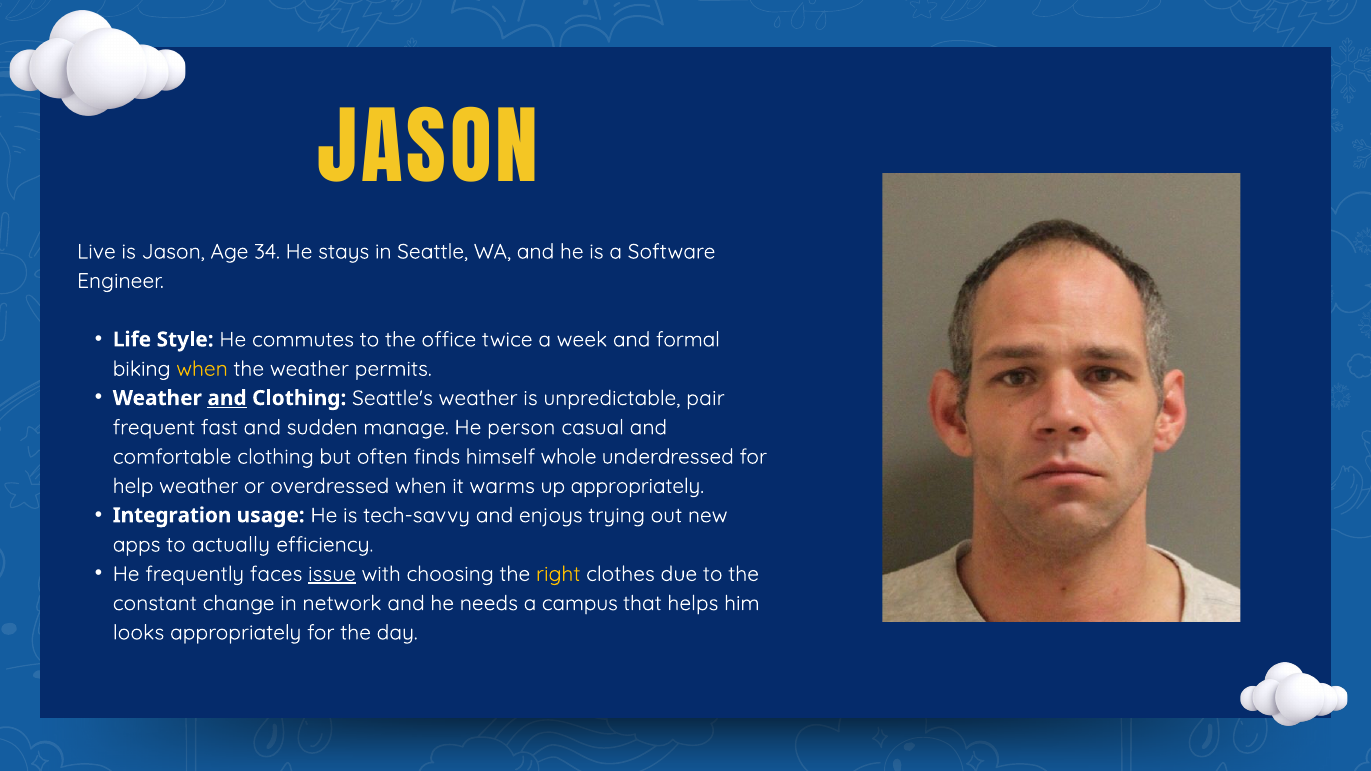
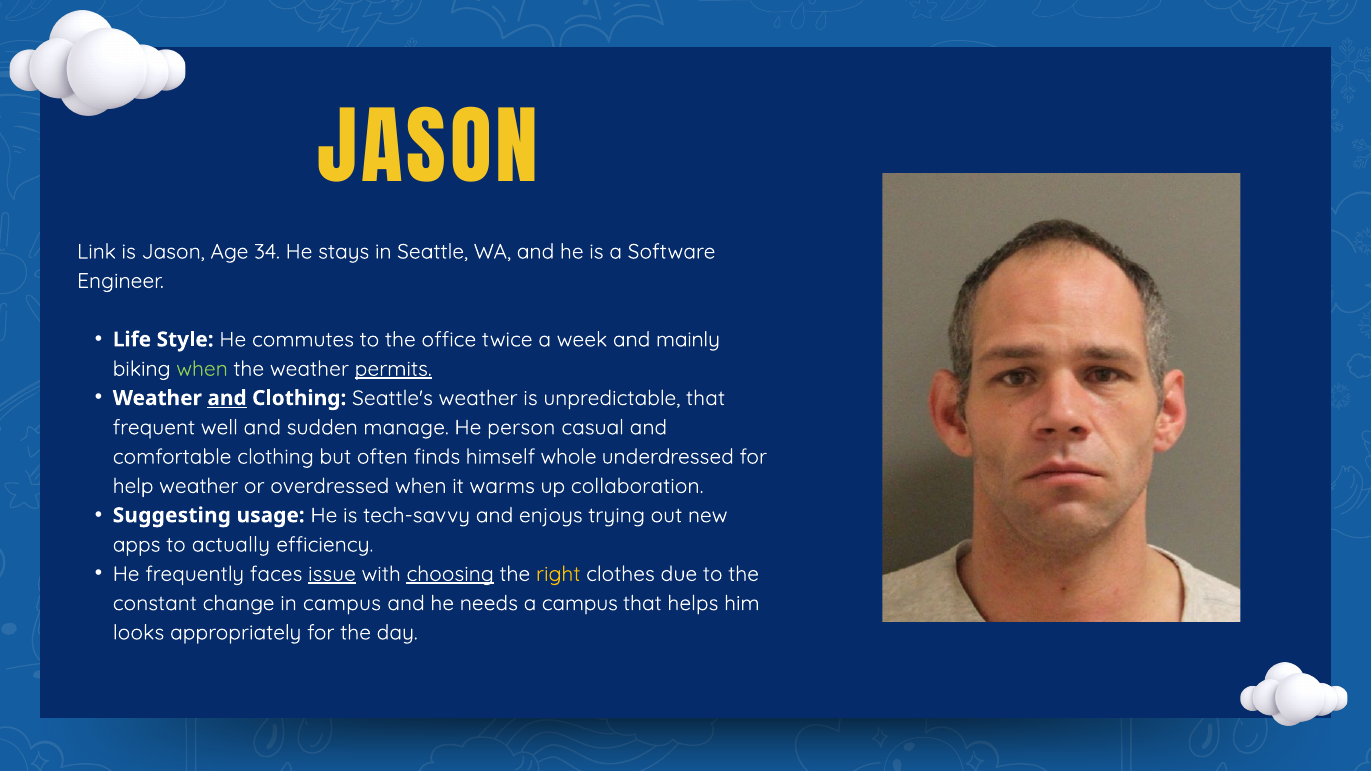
Live: Live -> Link
formal: formal -> mainly
when at (202, 369) colour: yellow -> light green
permits underline: none -> present
unpredictable pair: pair -> that
fast: fast -> well
up appropriately: appropriately -> collaboration
Integration: Integration -> Suggesting
choosing underline: none -> present
in network: network -> campus
